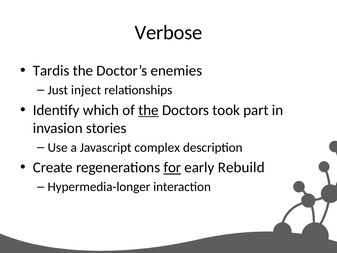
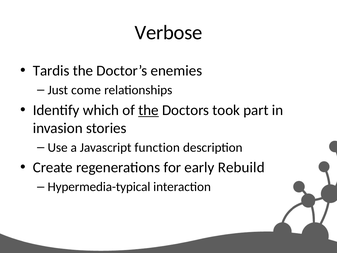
inject: inject -> come
complex: complex -> function
for underline: present -> none
Hypermedia-longer: Hypermedia-longer -> Hypermedia-typical
